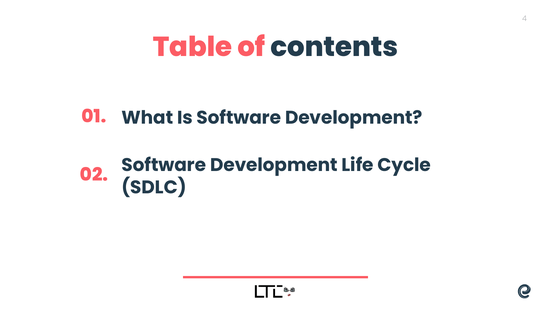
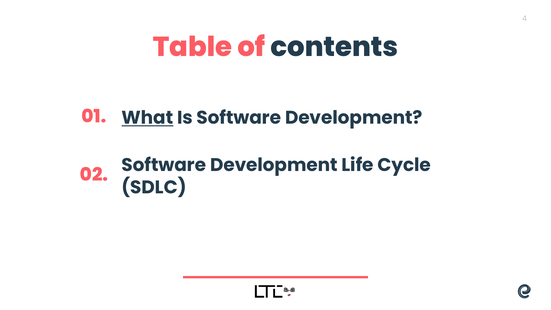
What underline: none -> present
